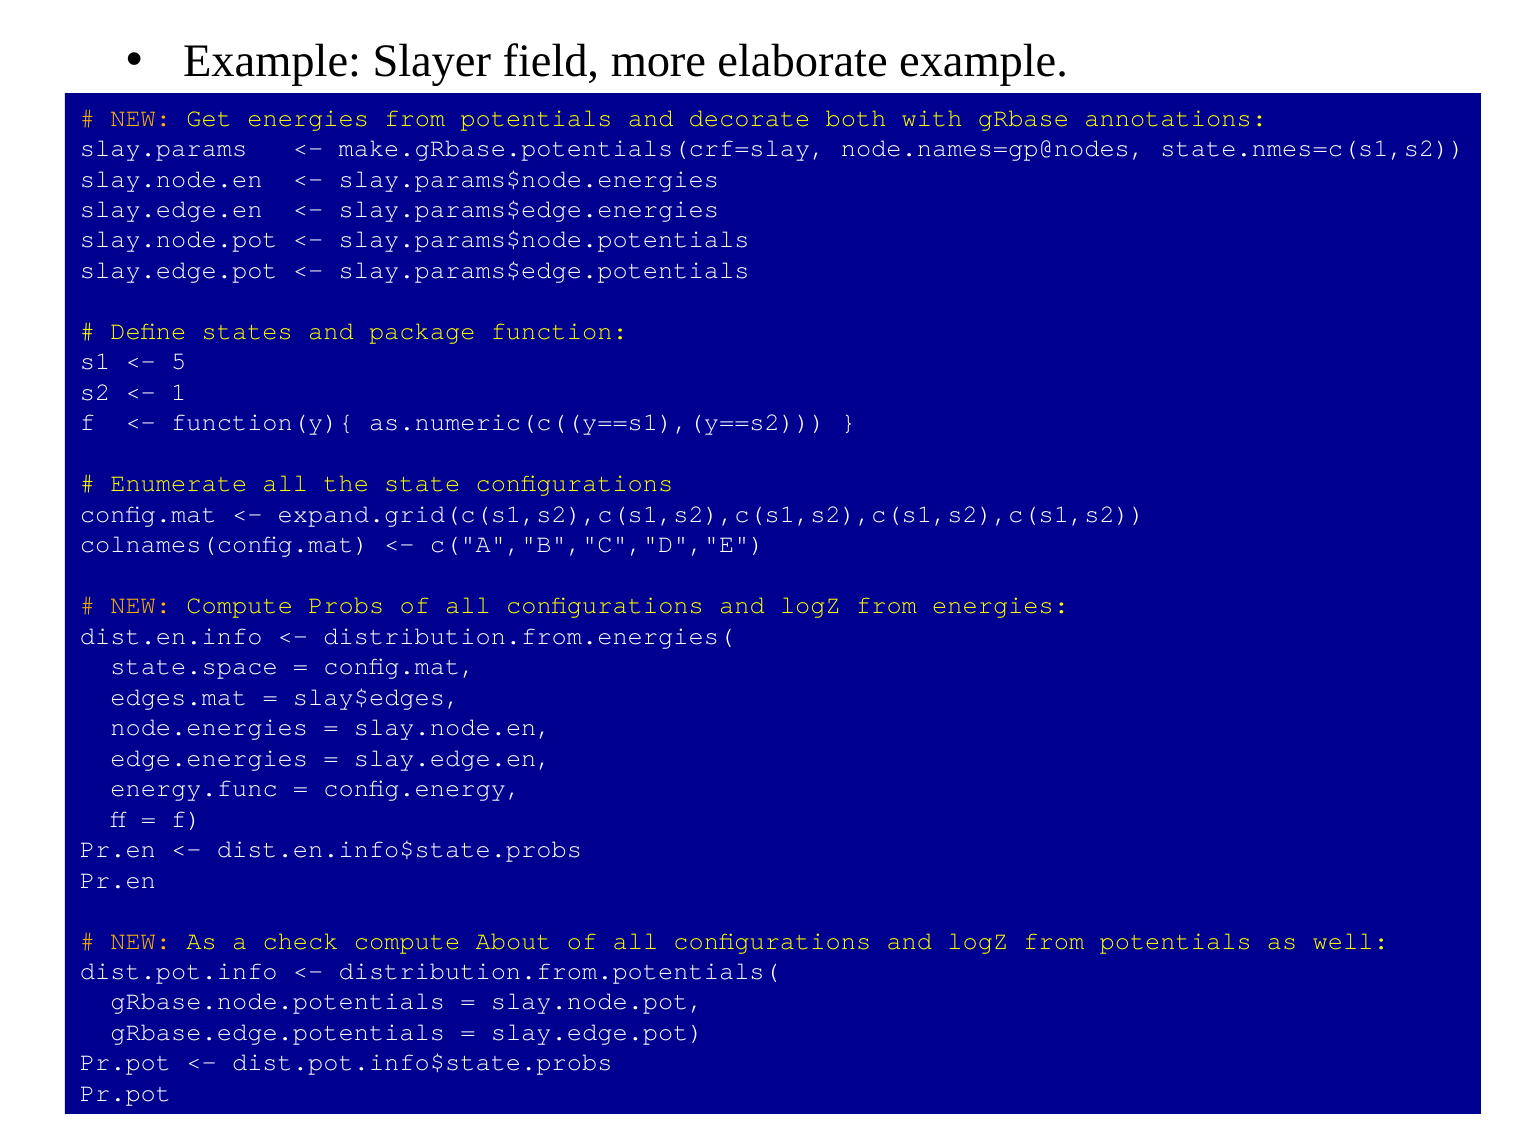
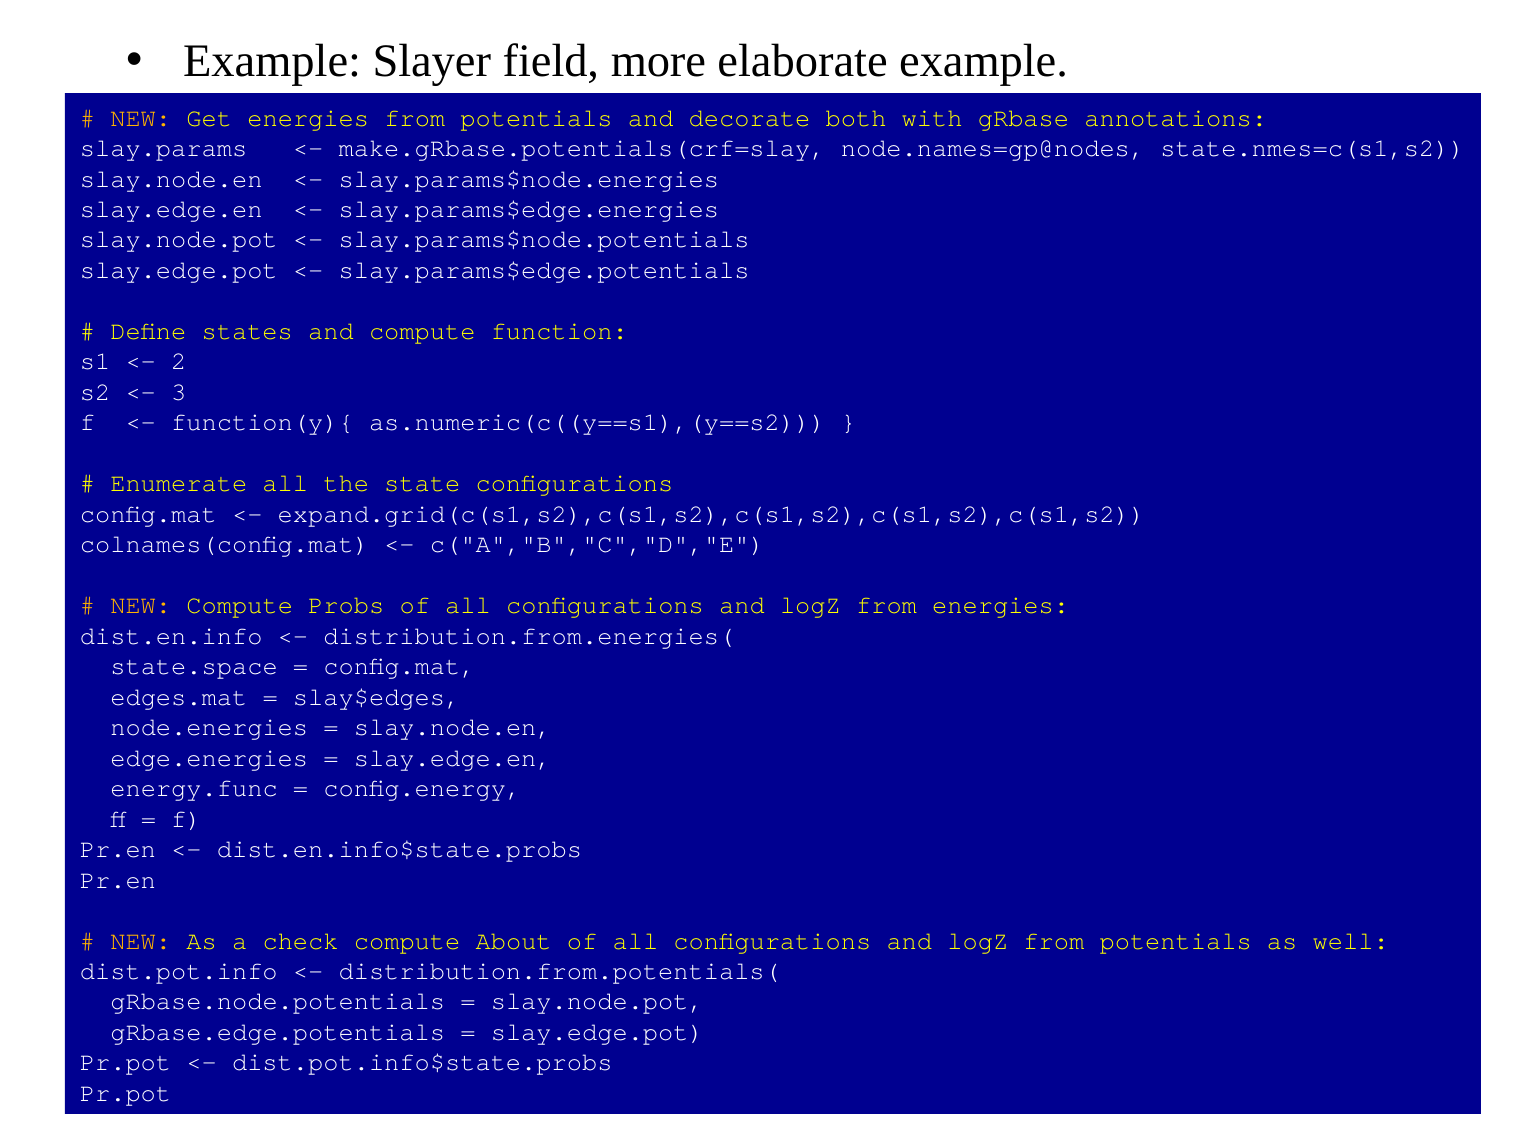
and package: package -> compute
5: 5 -> 2
1: 1 -> 3
